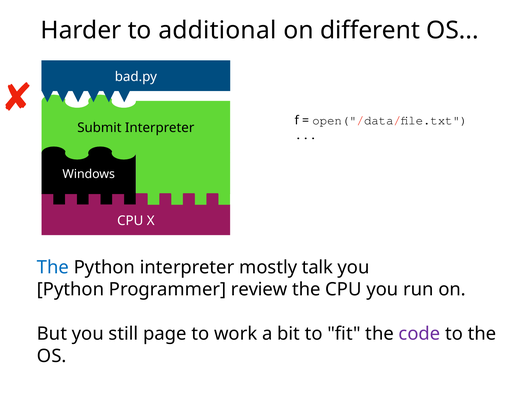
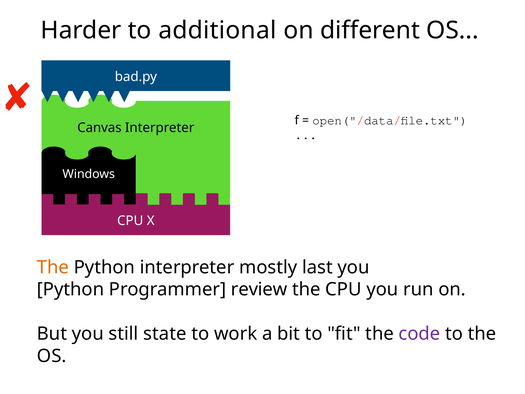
Submit: Submit -> Canvas
The at (53, 267) colour: blue -> orange
talk: talk -> last
page: page -> state
